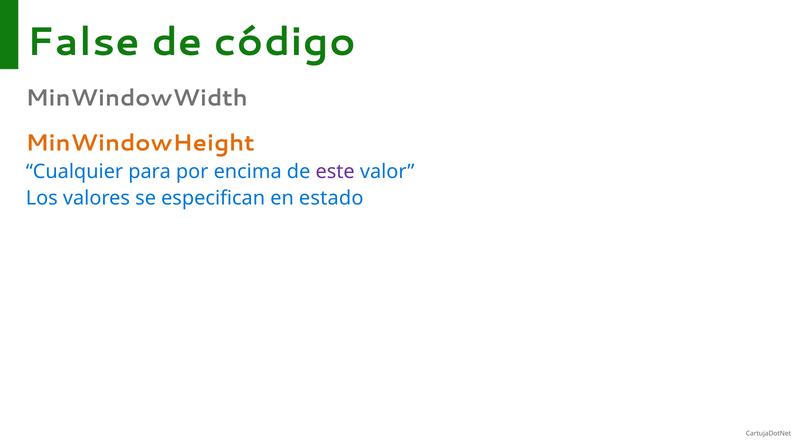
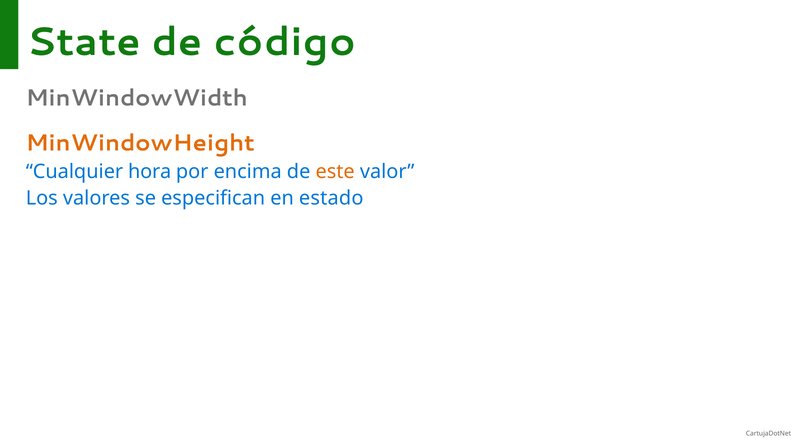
False: False -> State
para: para -> hora
este colour: purple -> orange
